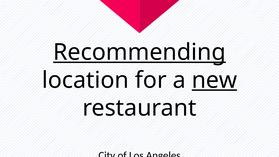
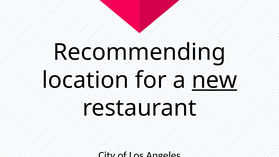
Recommending underline: present -> none
